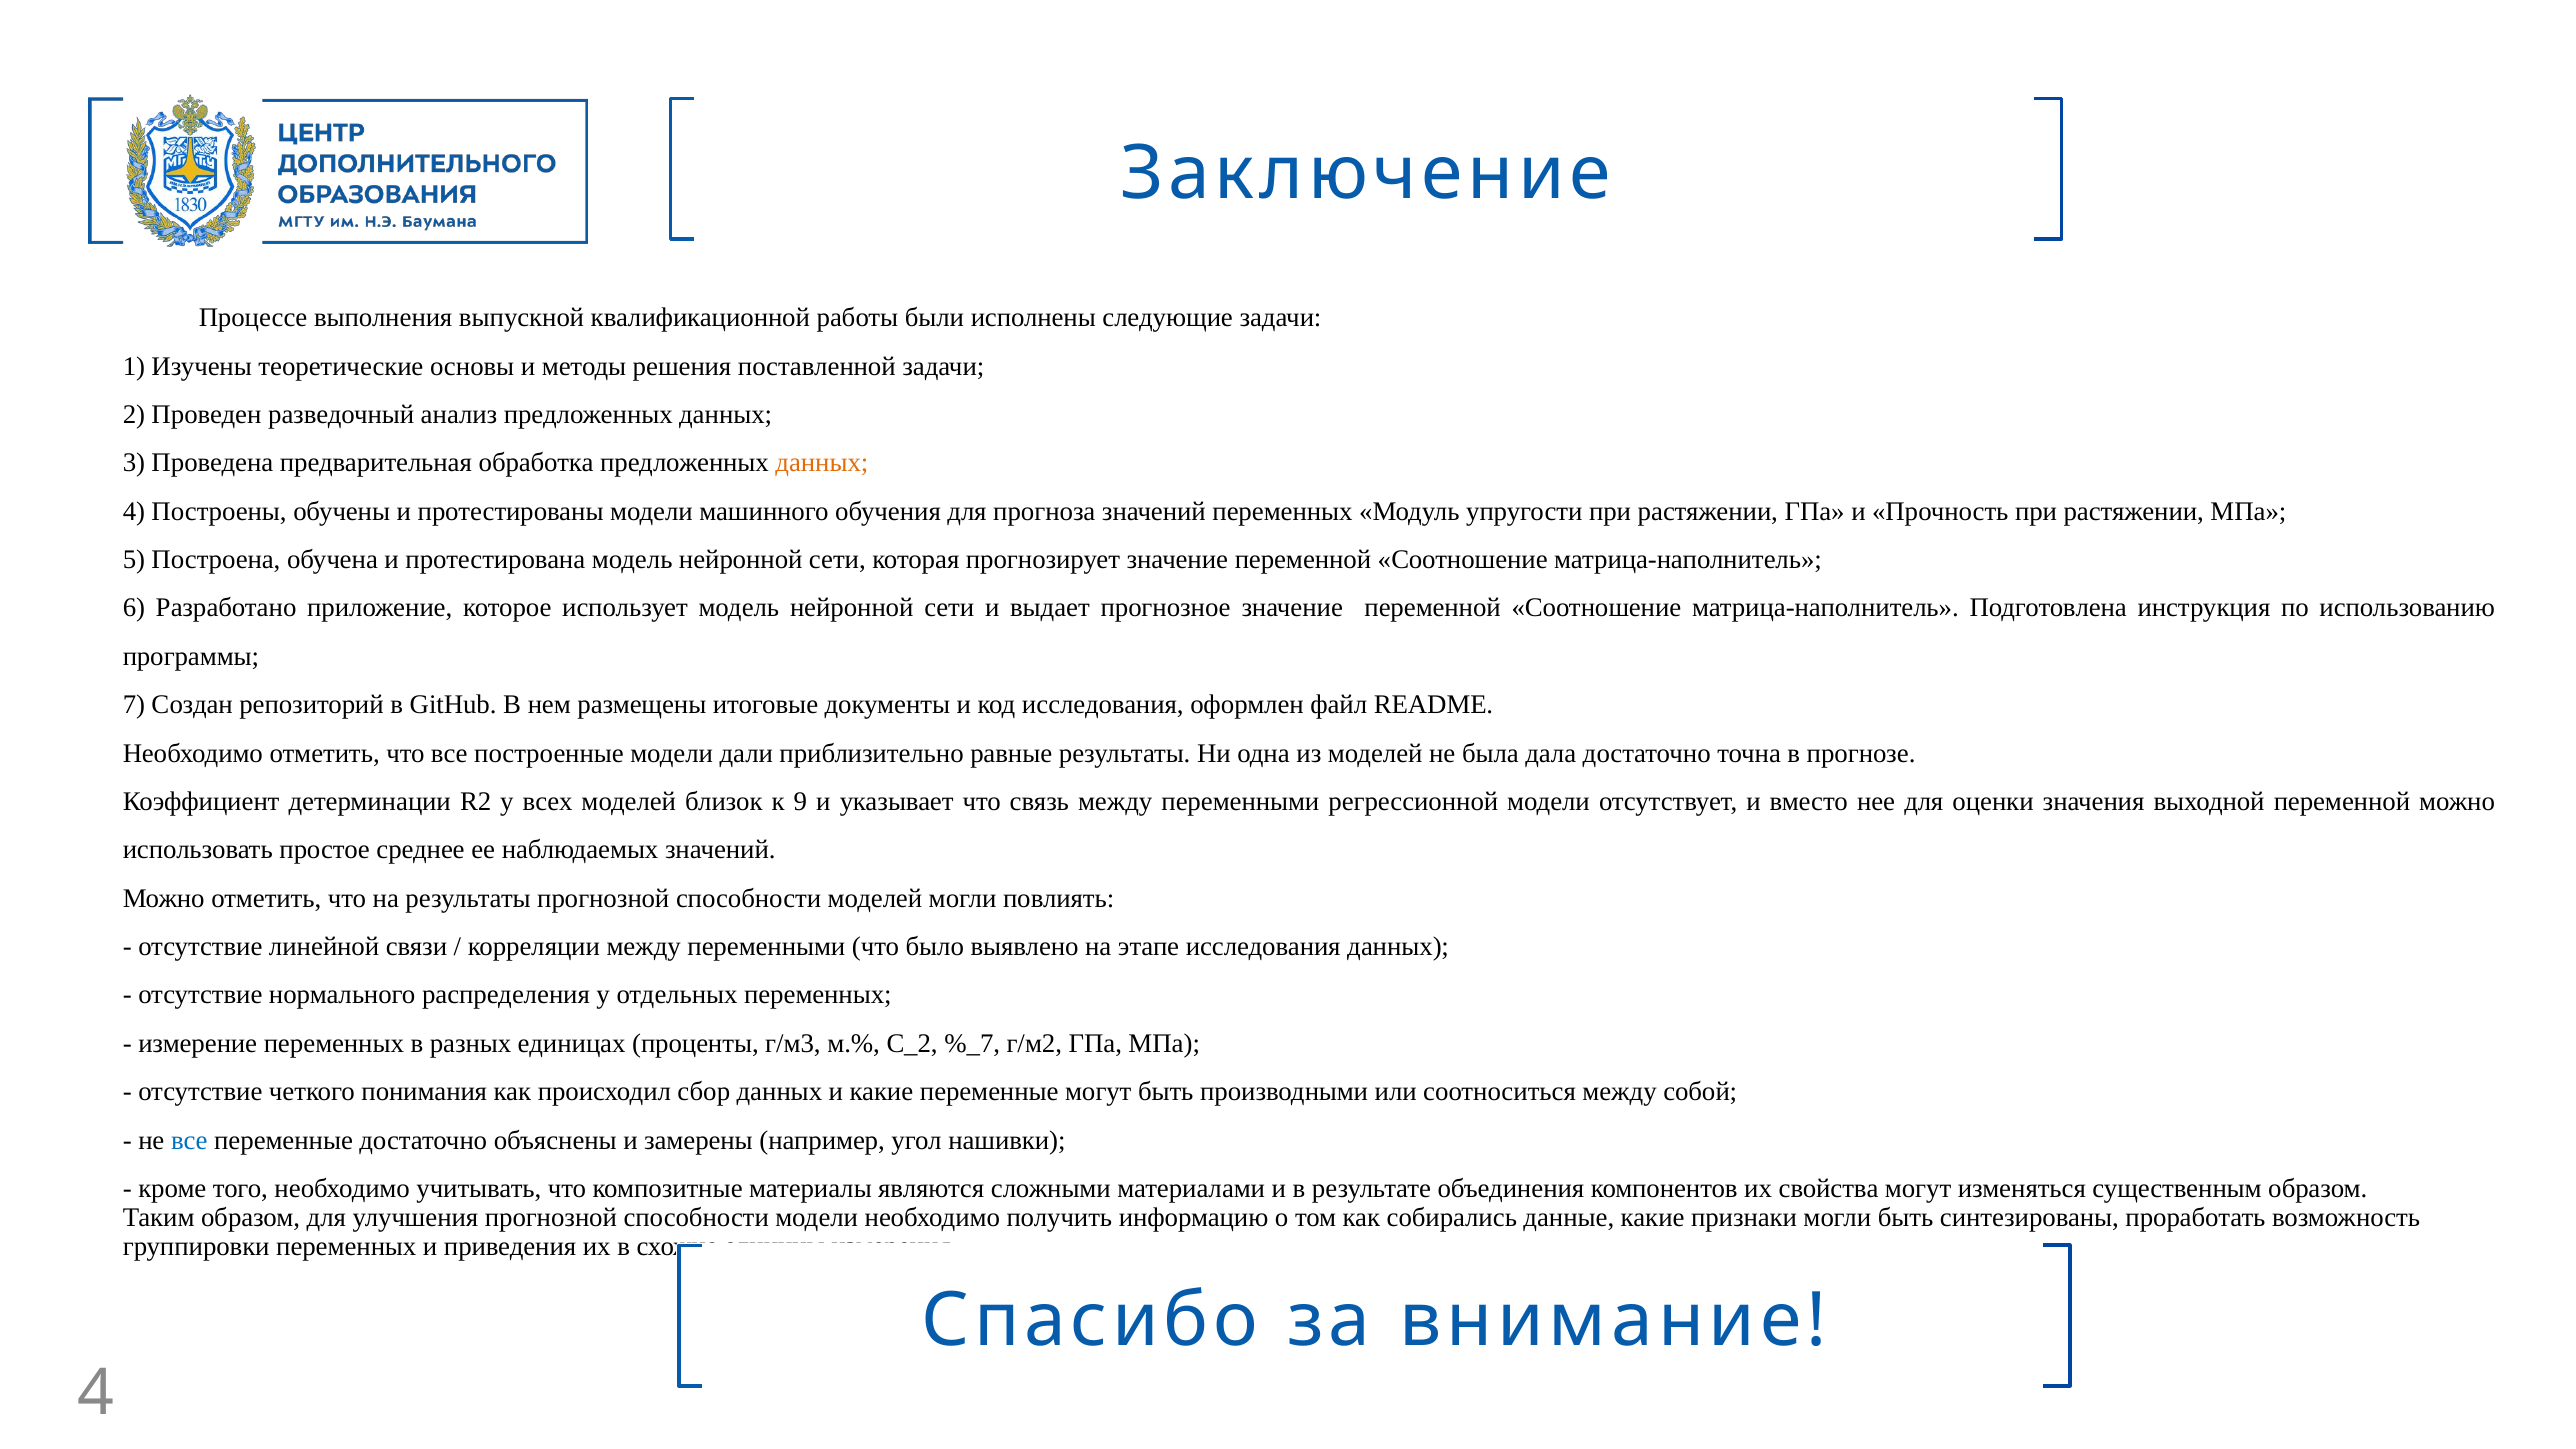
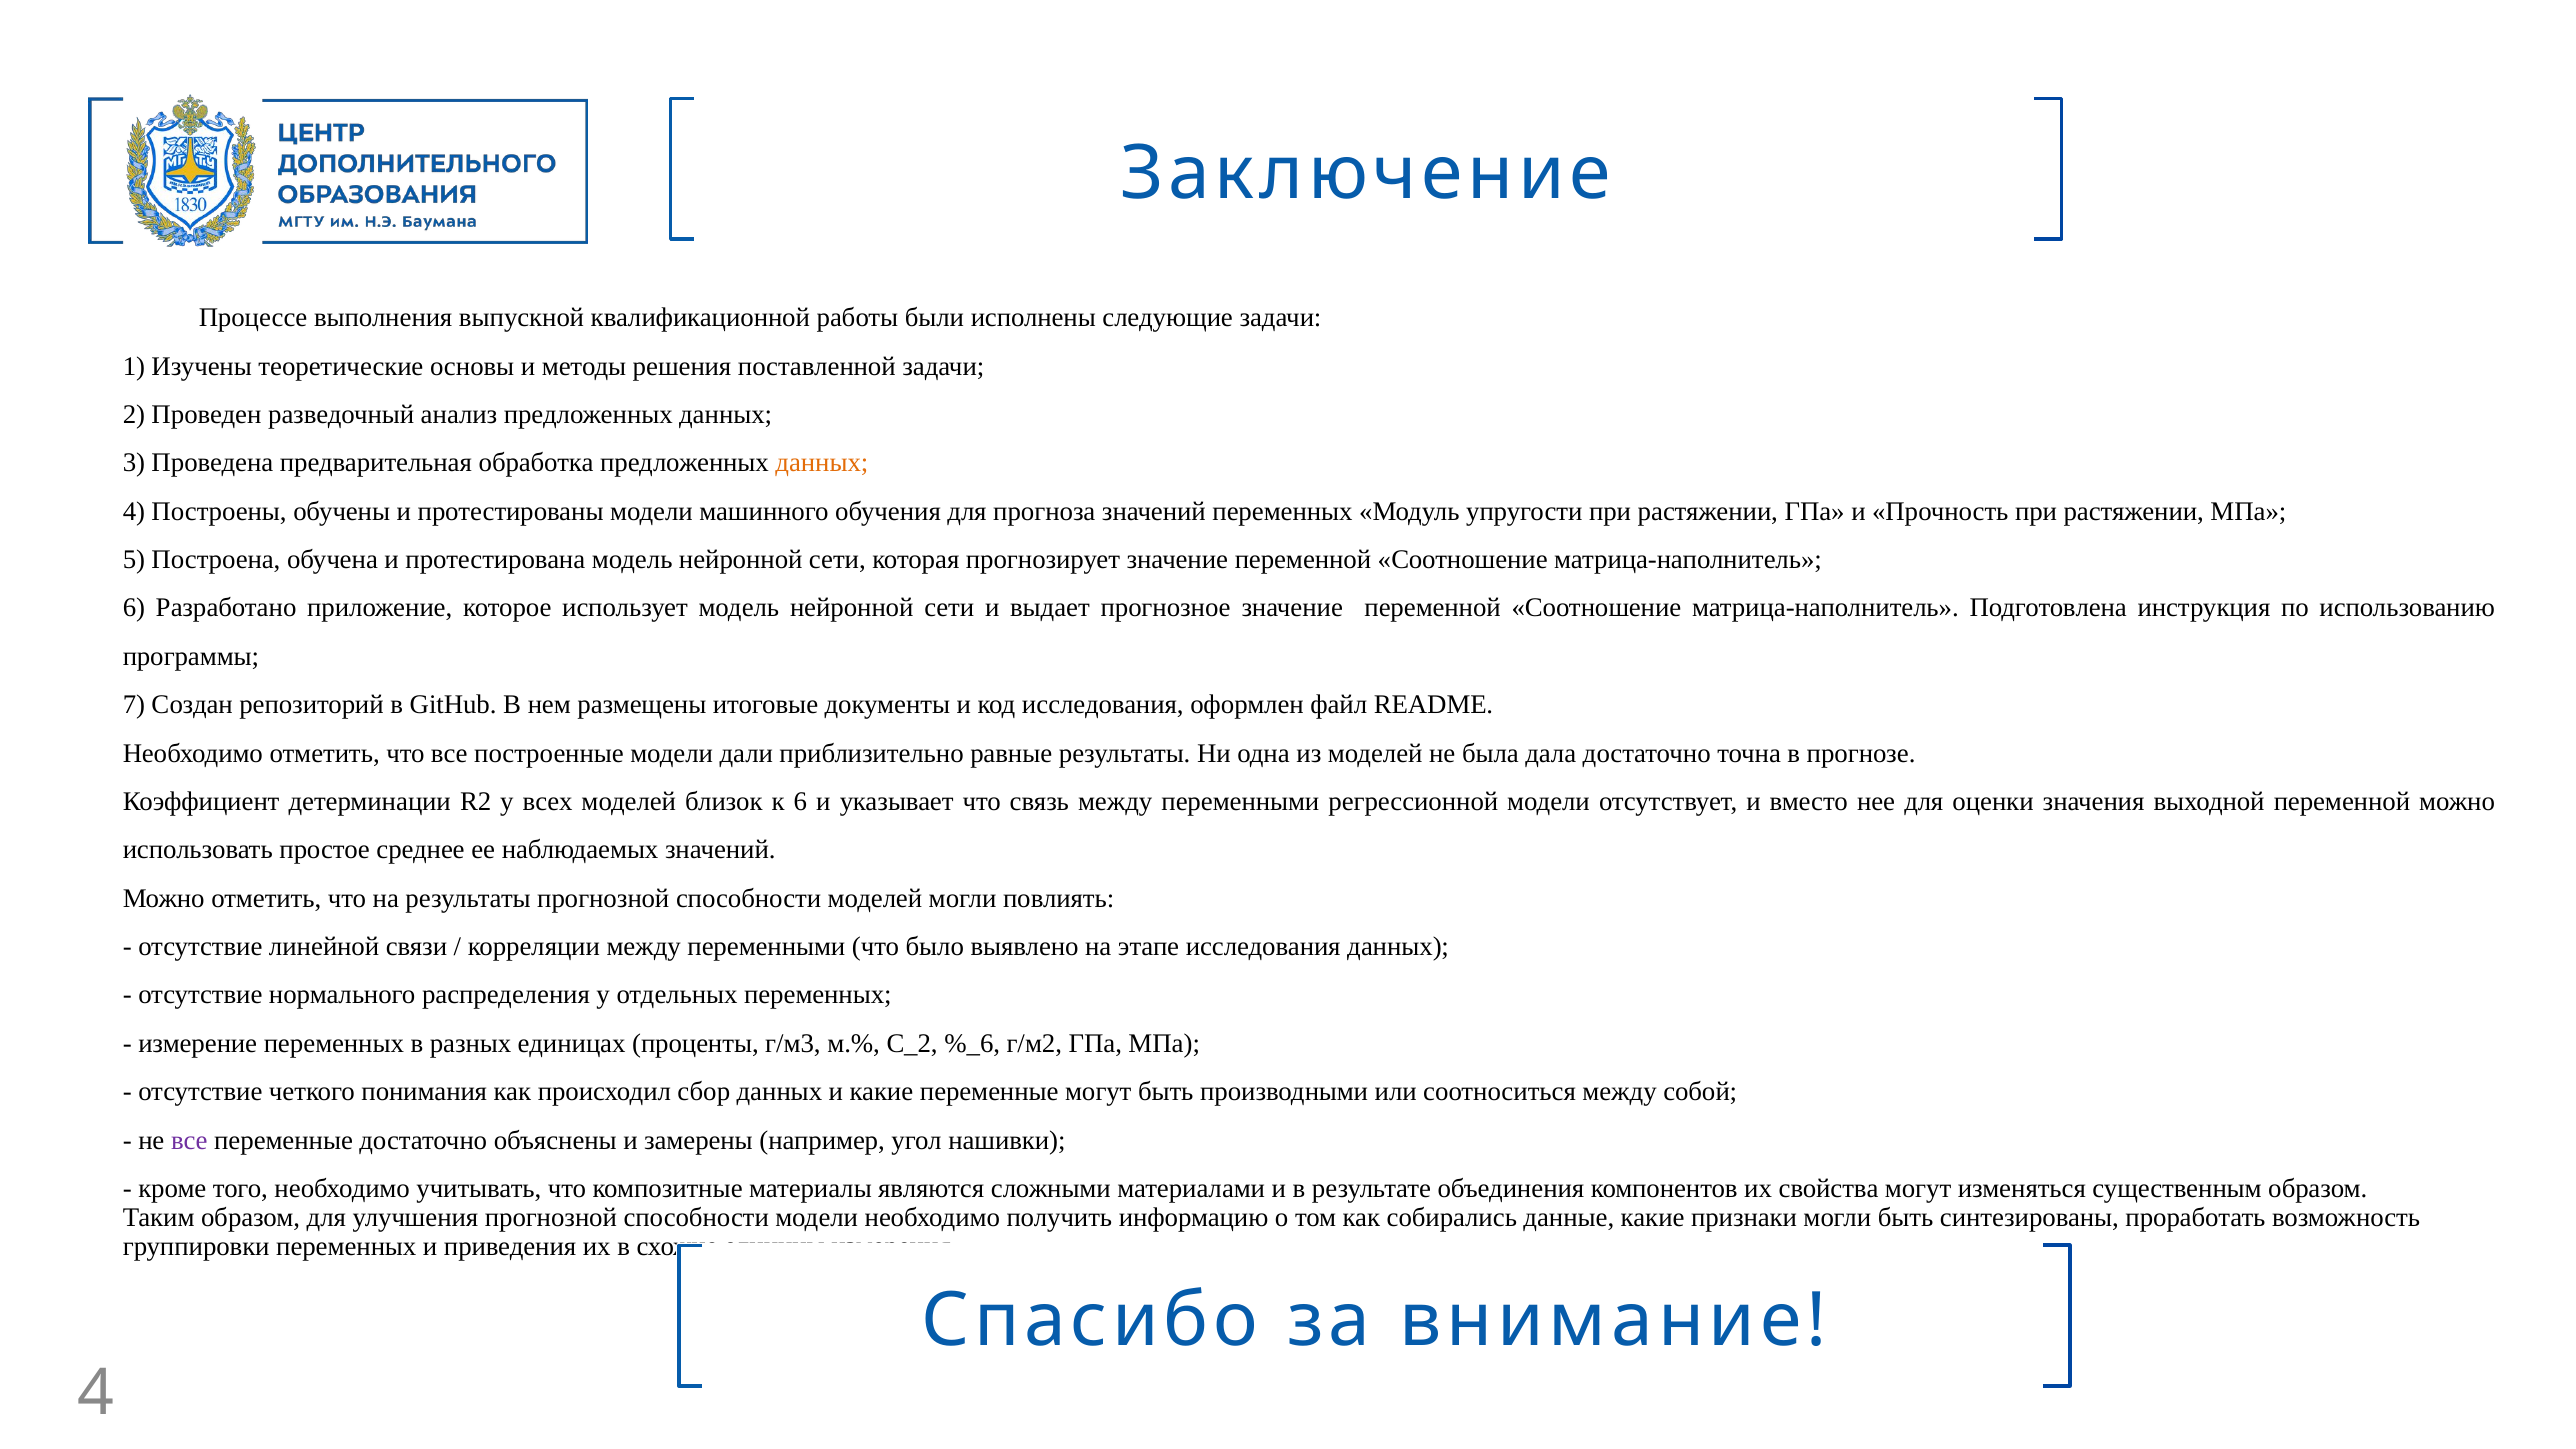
к 9: 9 -> 6
%_7: %_7 -> %_6
все at (189, 1140) colour: blue -> purple
